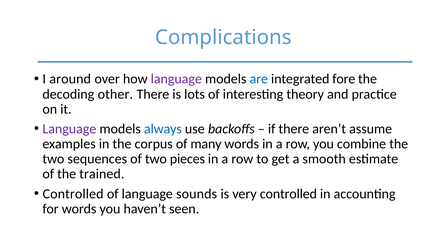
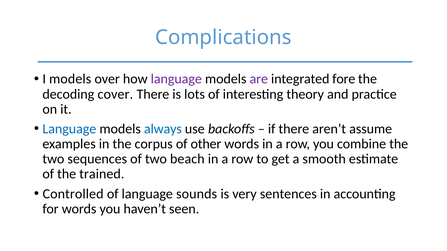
I around: around -> models
are colour: blue -> purple
other: other -> cover
Language at (69, 129) colour: purple -> blue
many: many -> other
pieces: pieces -> beach
very controlled: controlled -> sentences
